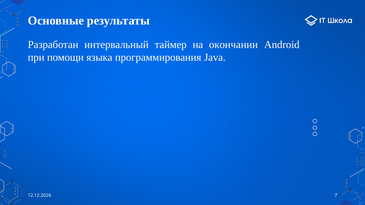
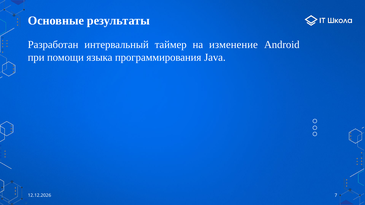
окончании: окончании -> изменение
